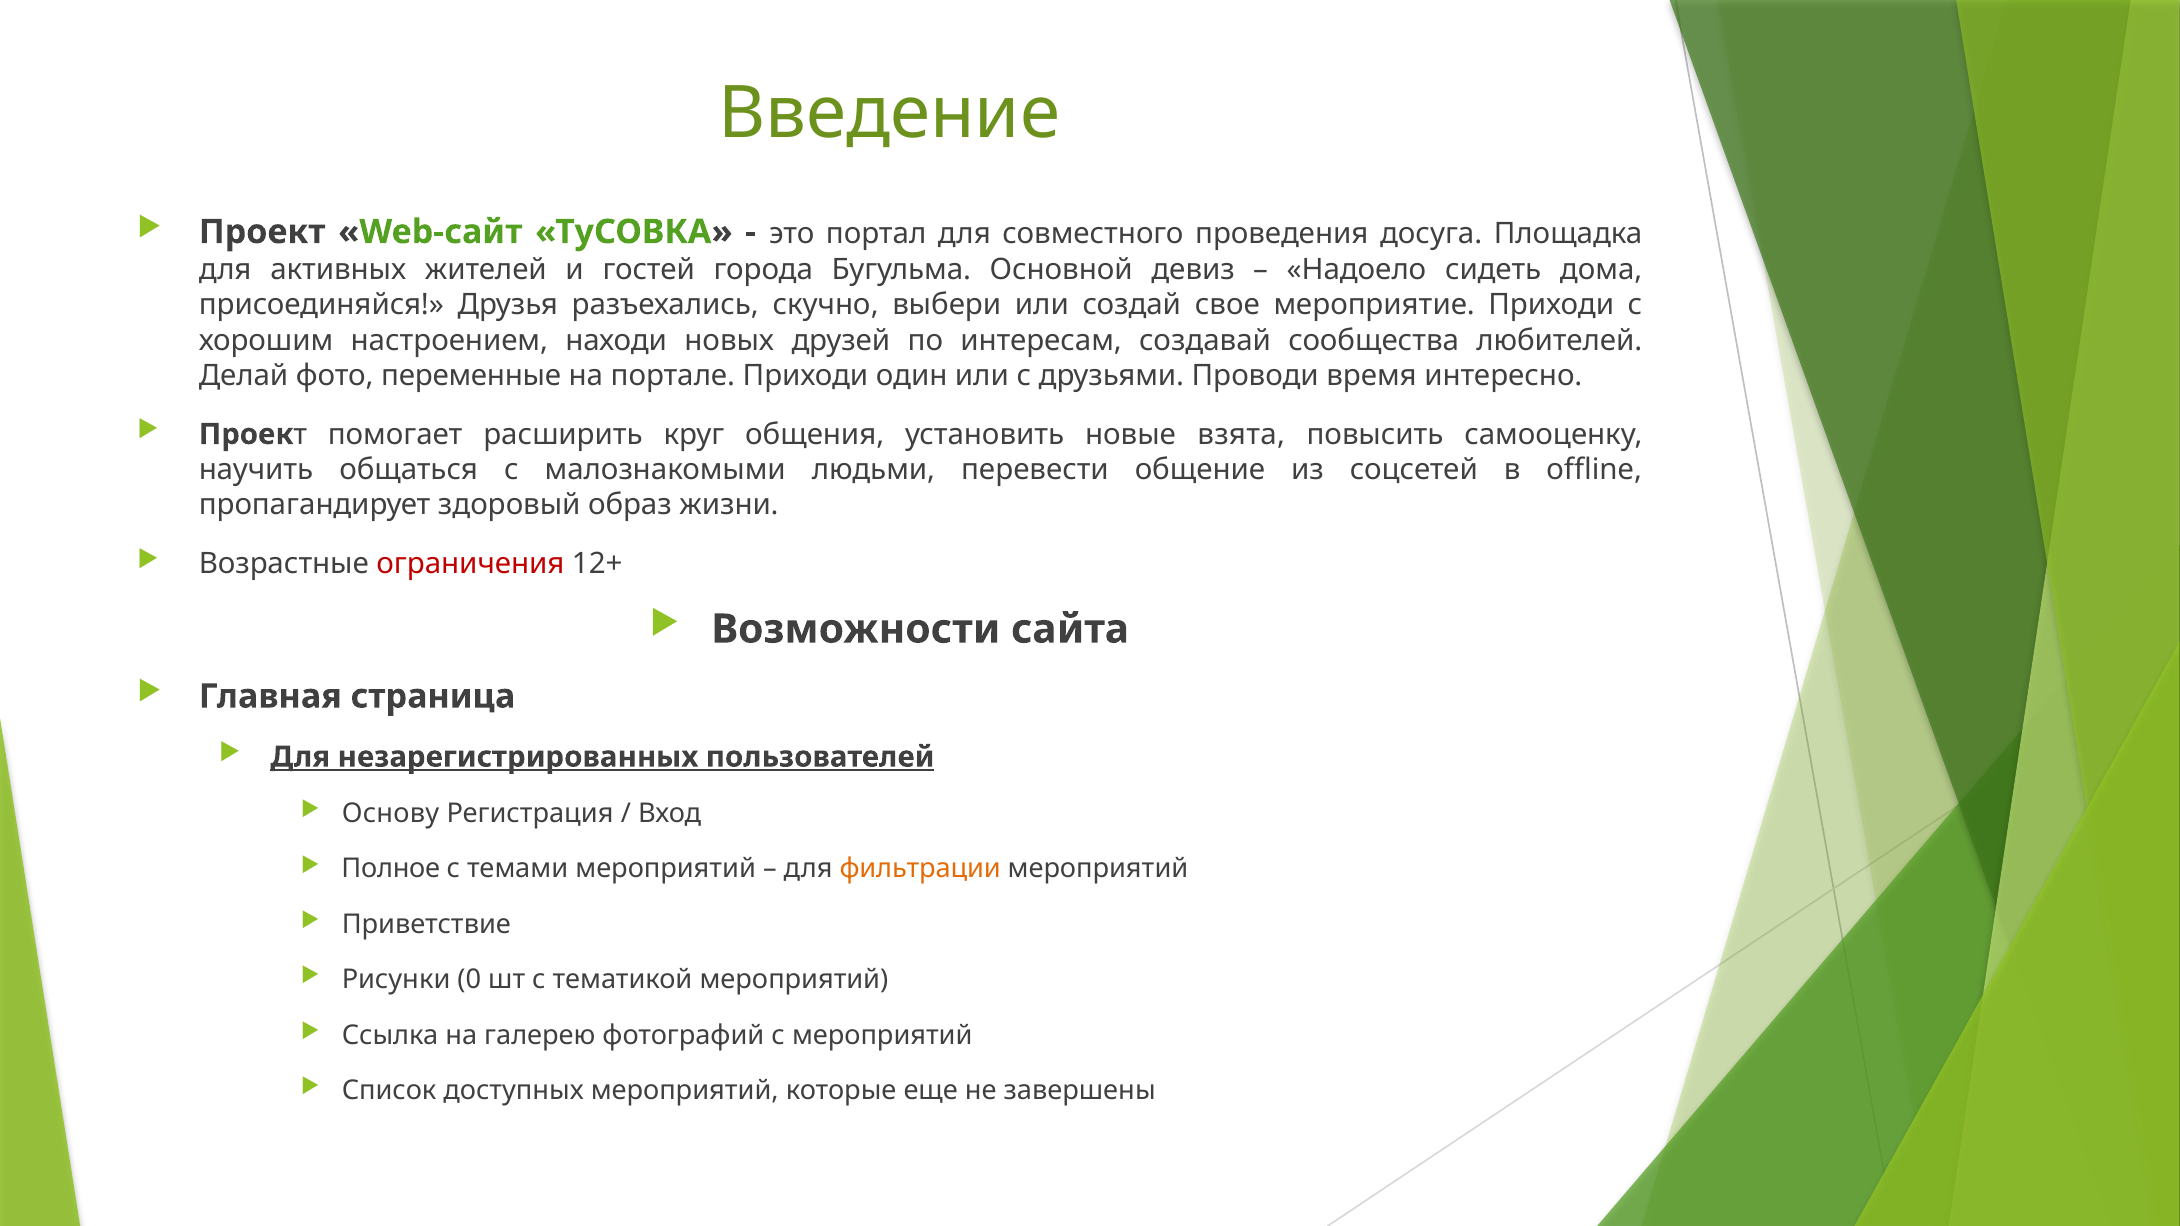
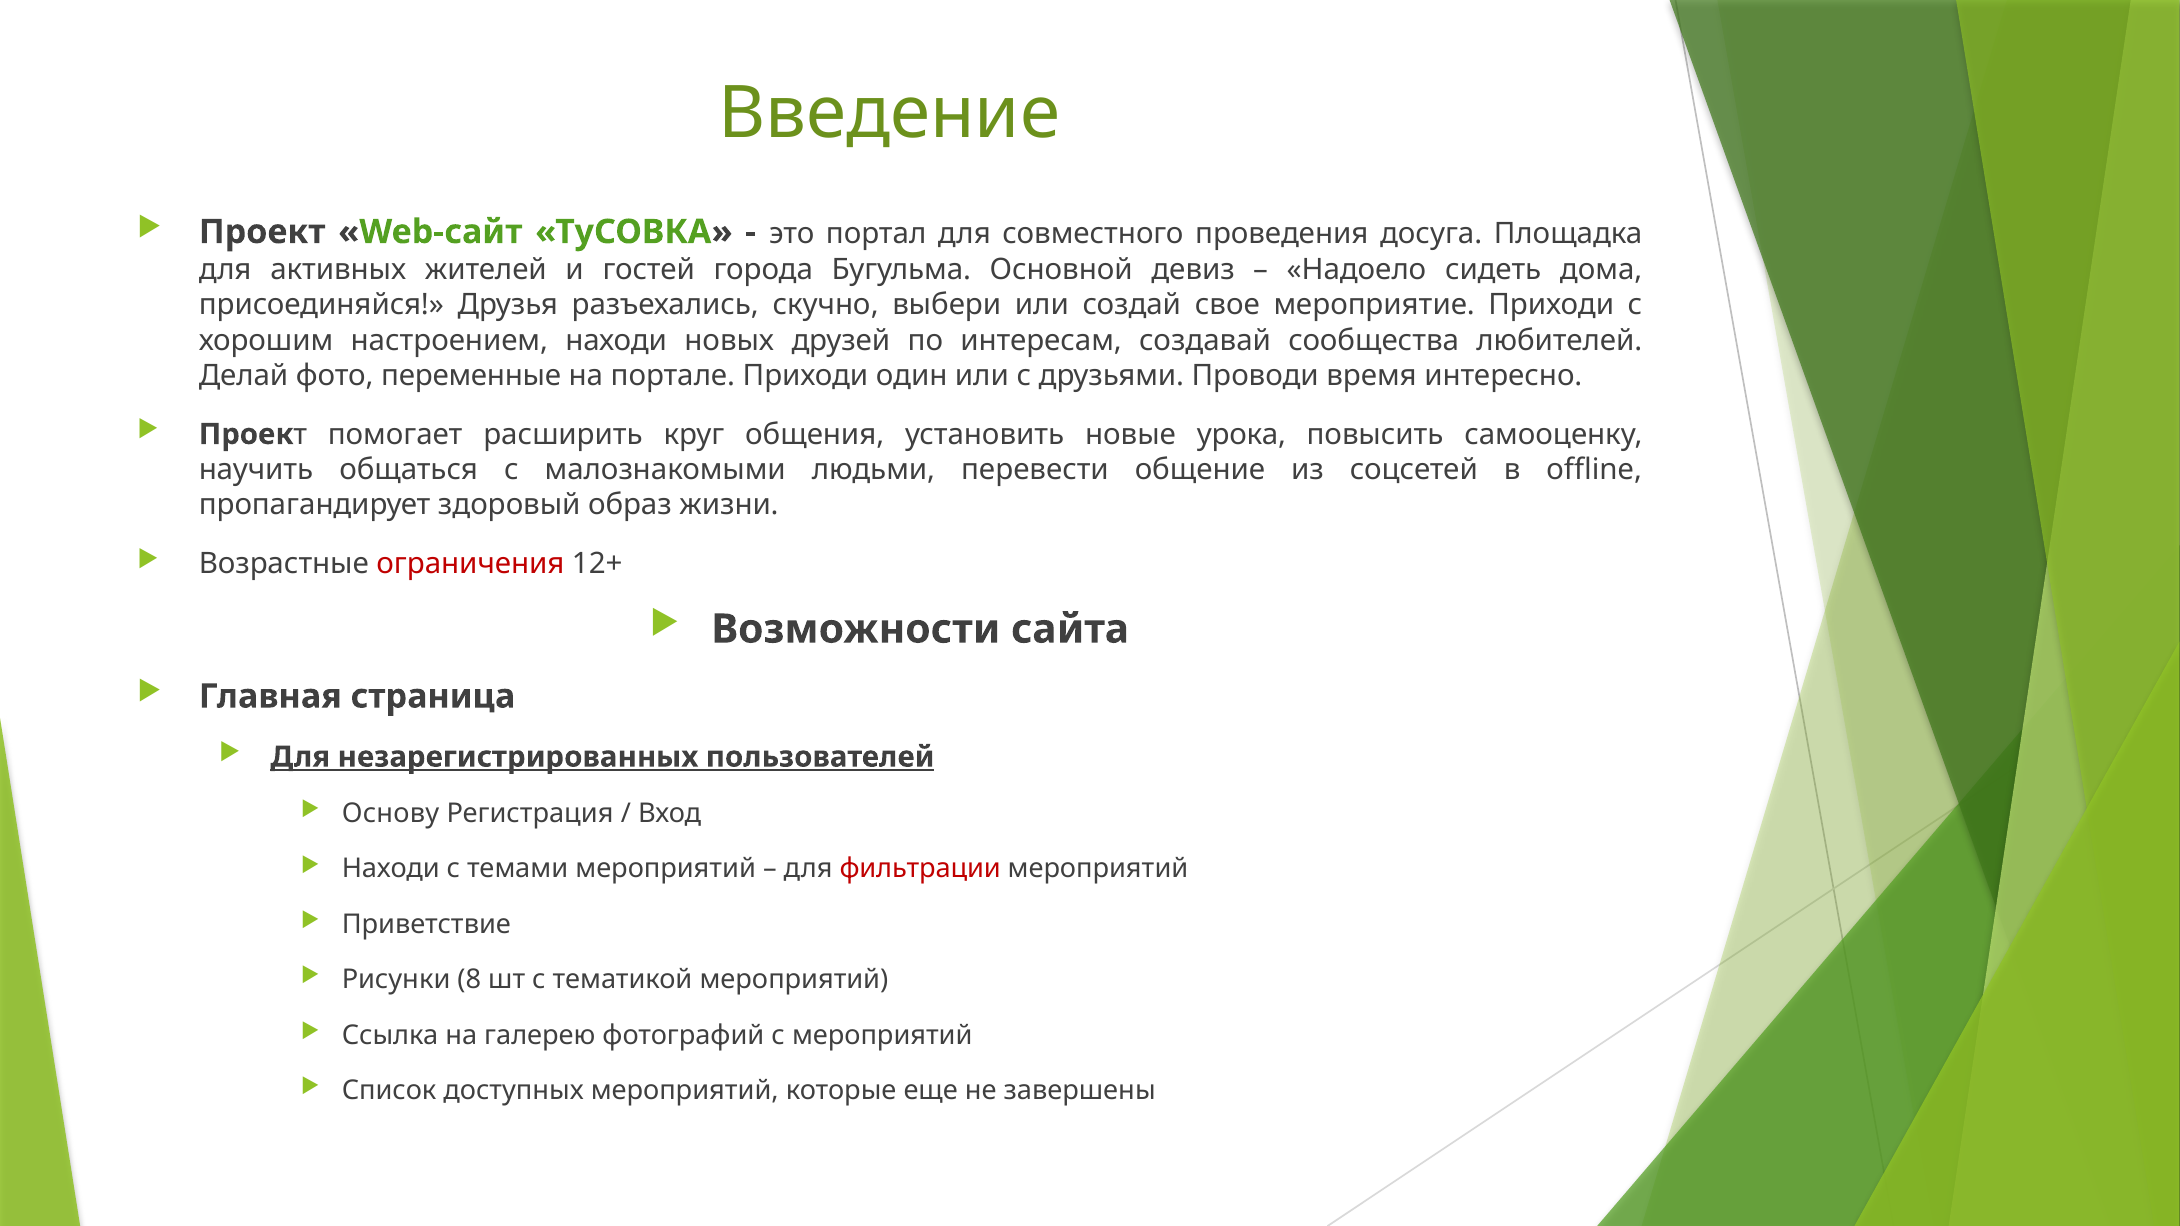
взята: взята -> урока
Полное at (391, 869): Полное -> Находи
фильтрации colour: orange -> red
0: 0 -> 8
